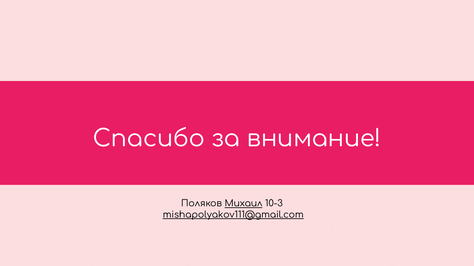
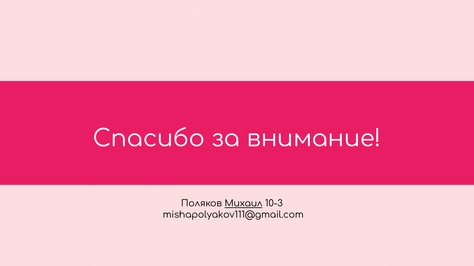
mishapolyakov111@gmail.com underline: present -> none
